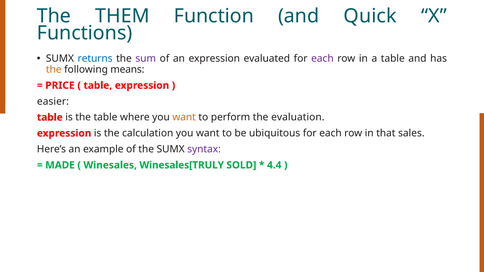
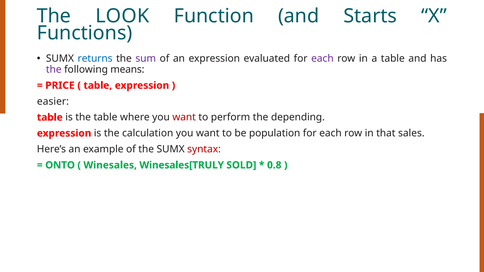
THEM: THEM -> LOOK
Quick: Quick -> Starts
the at (54, 70) colour: orange -> purple
want at (184, 117) colour: orange -> red
evaluation: evaluation -> depending
ubiquitous: ubiquitous -> population
syntax colour: purple -> red
MADE: MADE -> ONTO
4.4: 4.4 -> 0.8
